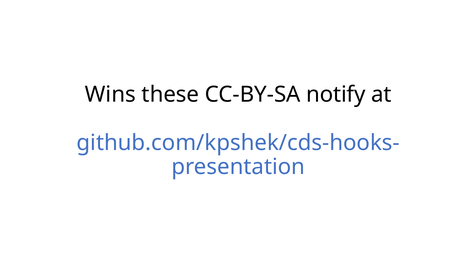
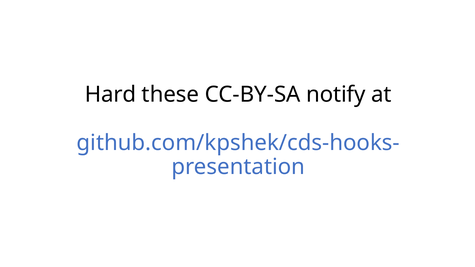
Wins: Wins -> Hard
